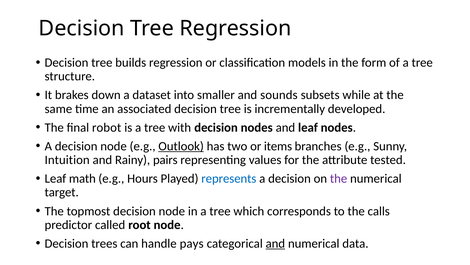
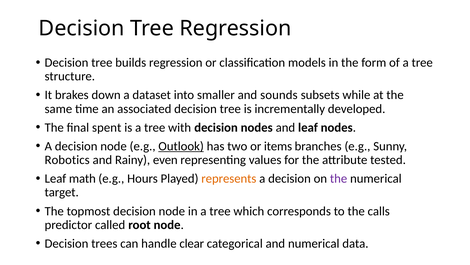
robot: robot -> spent
Intuition: Intuition -> Robotics
pairs: pairs -> even
represents colour: blue -> orange
pays: pays -> clear
and at (275, 243) underline: present -> none
